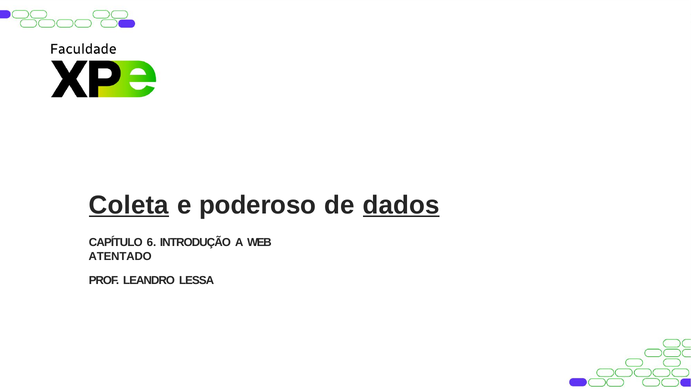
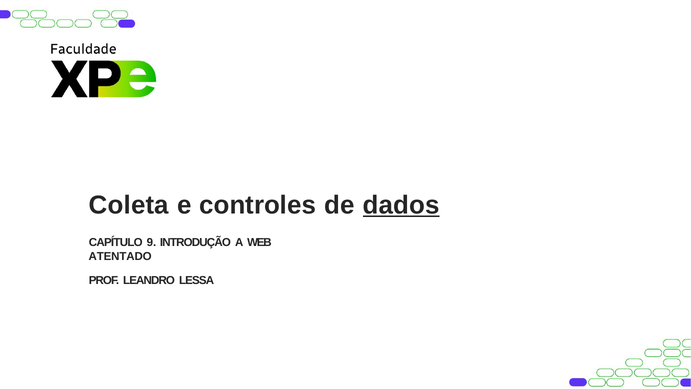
Coleta underline: present -> none
poderoso: poderoso -> controles
6: 6 -> 9
